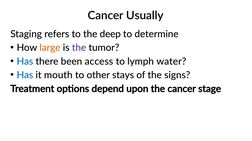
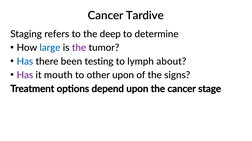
Usually: Usually -> Tardive
large colour: orange -> blue
access: access -> testing
water: water -> about
Has at (25, 75) colour: blue -> purple
other stays: stays -> upon
